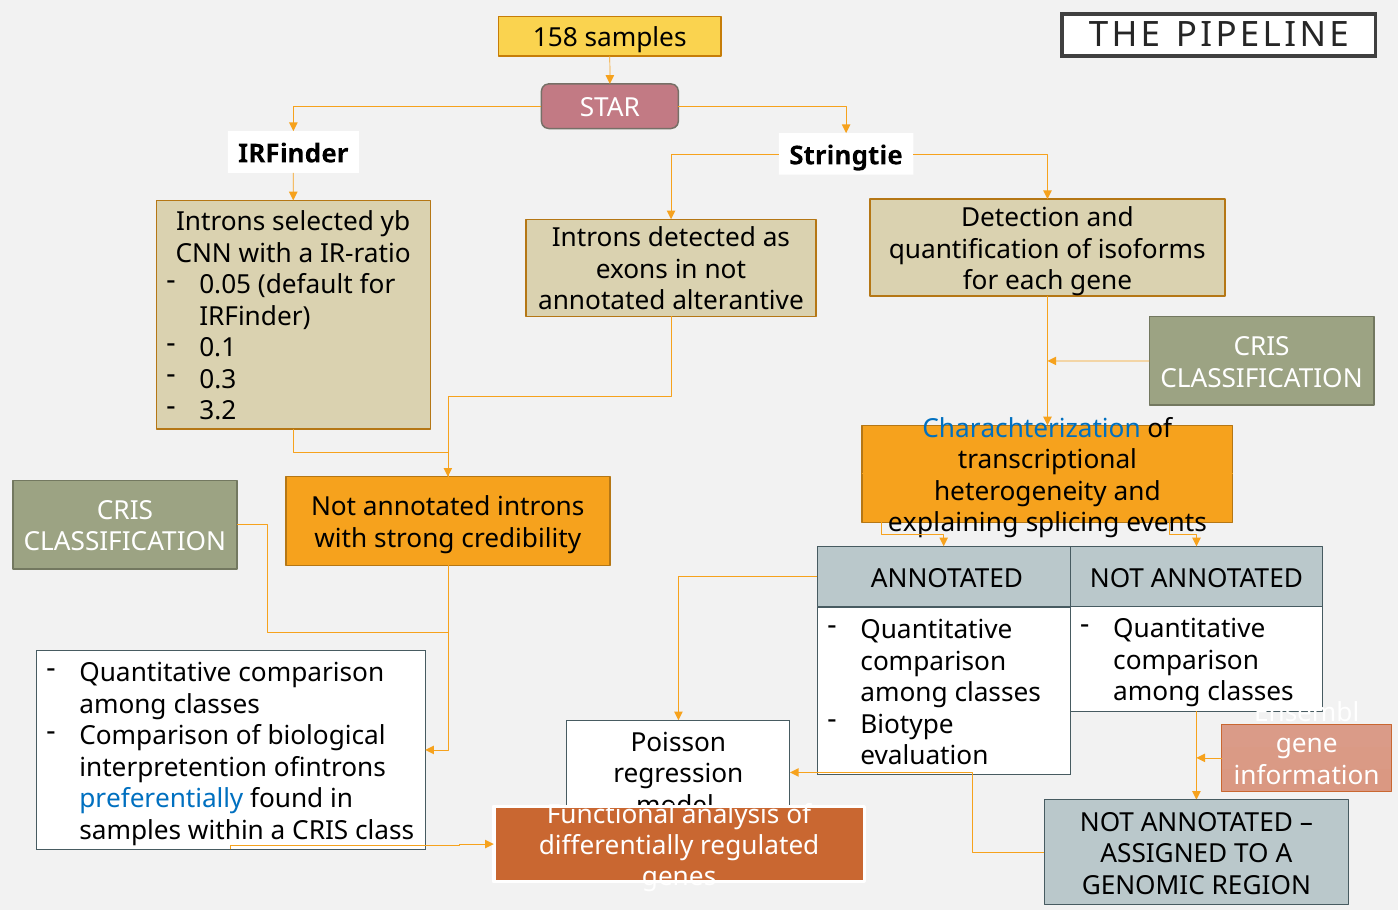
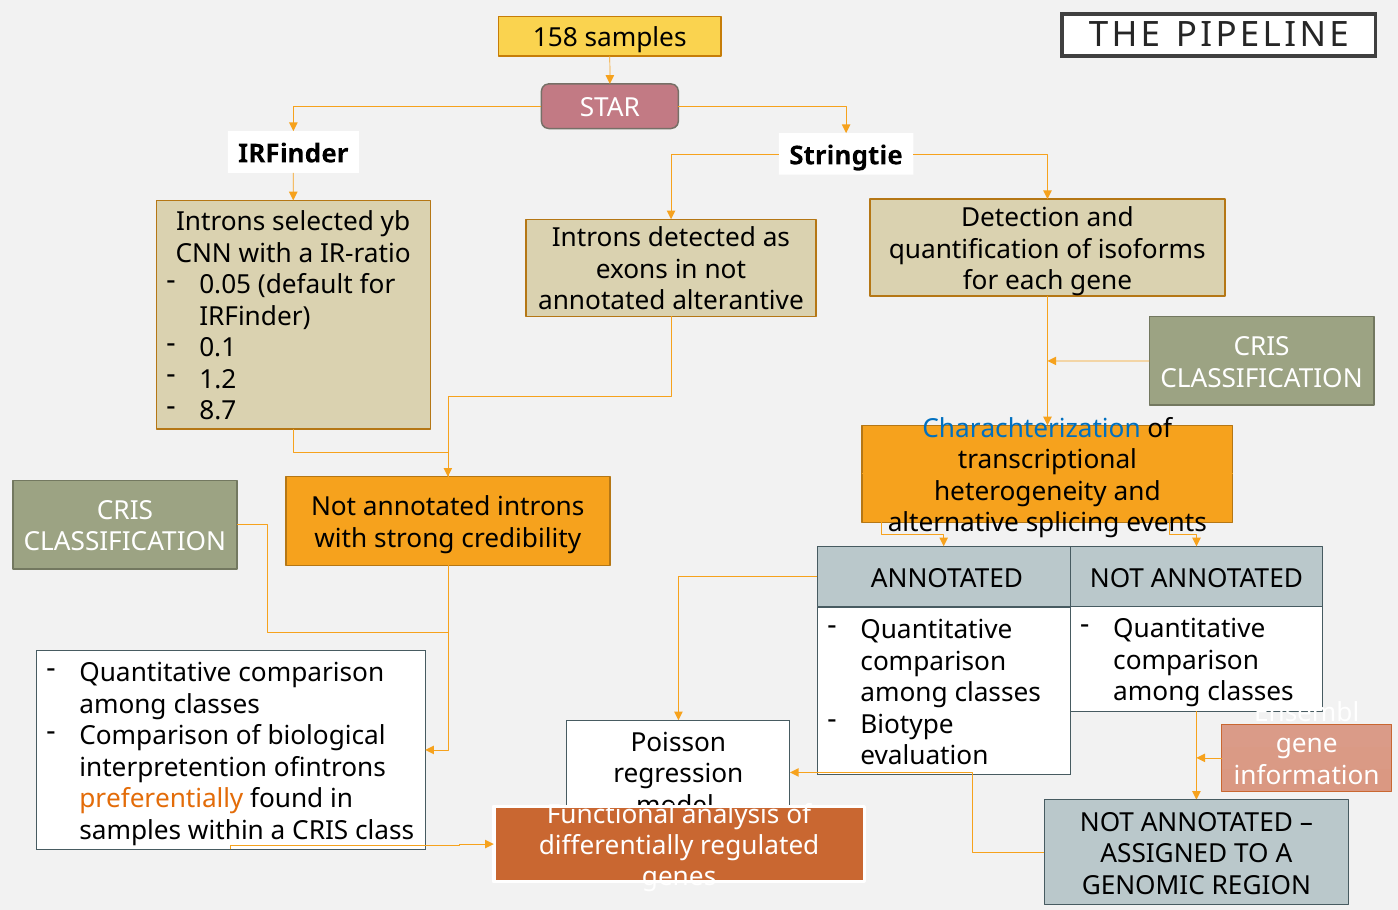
0.3: 0.3 -> 1.2
3.2: 3.2 -> 8.7
explaining: explaining -> alternative
preferentially colour: blue -> orange
